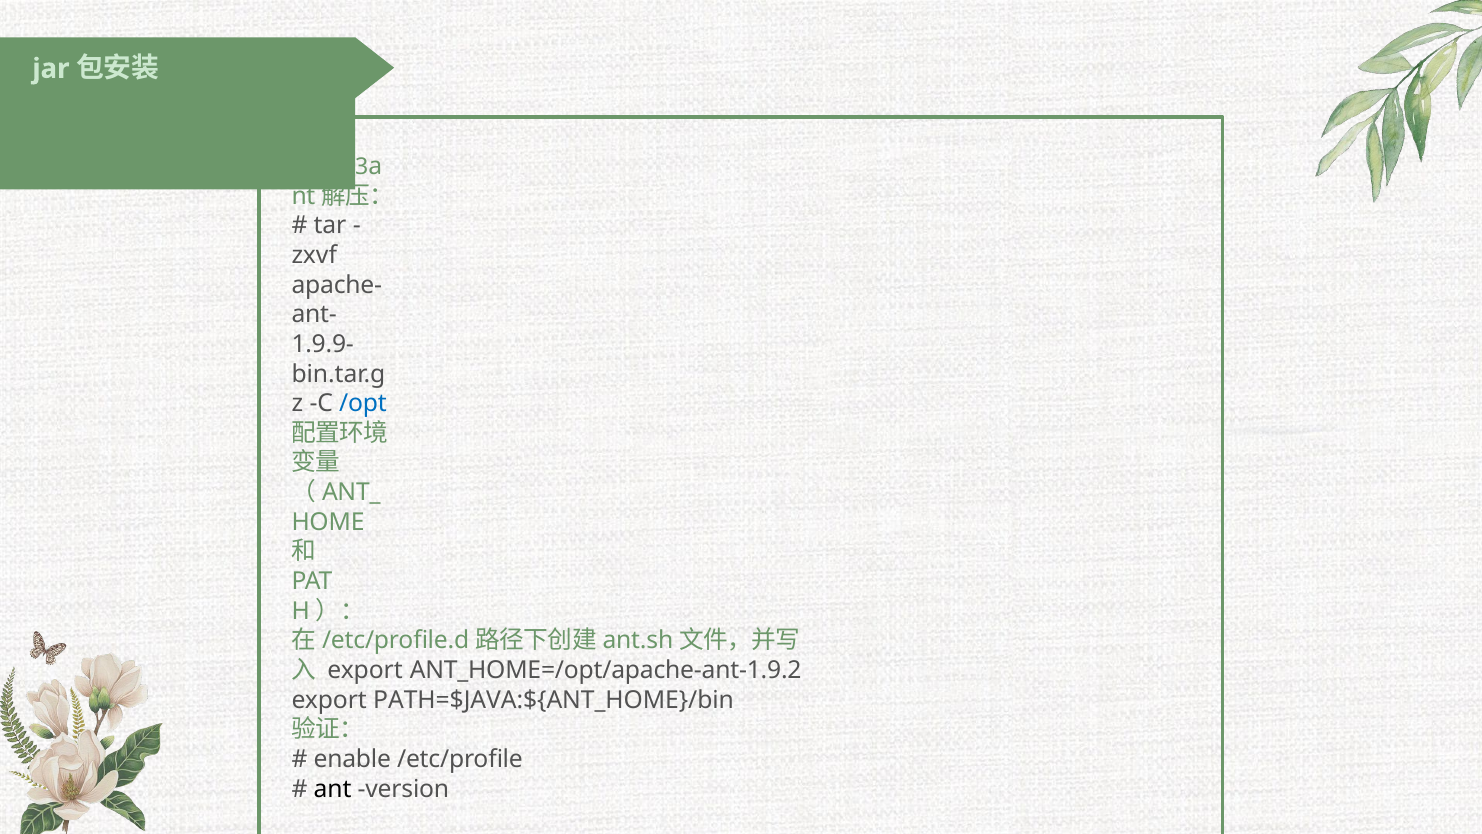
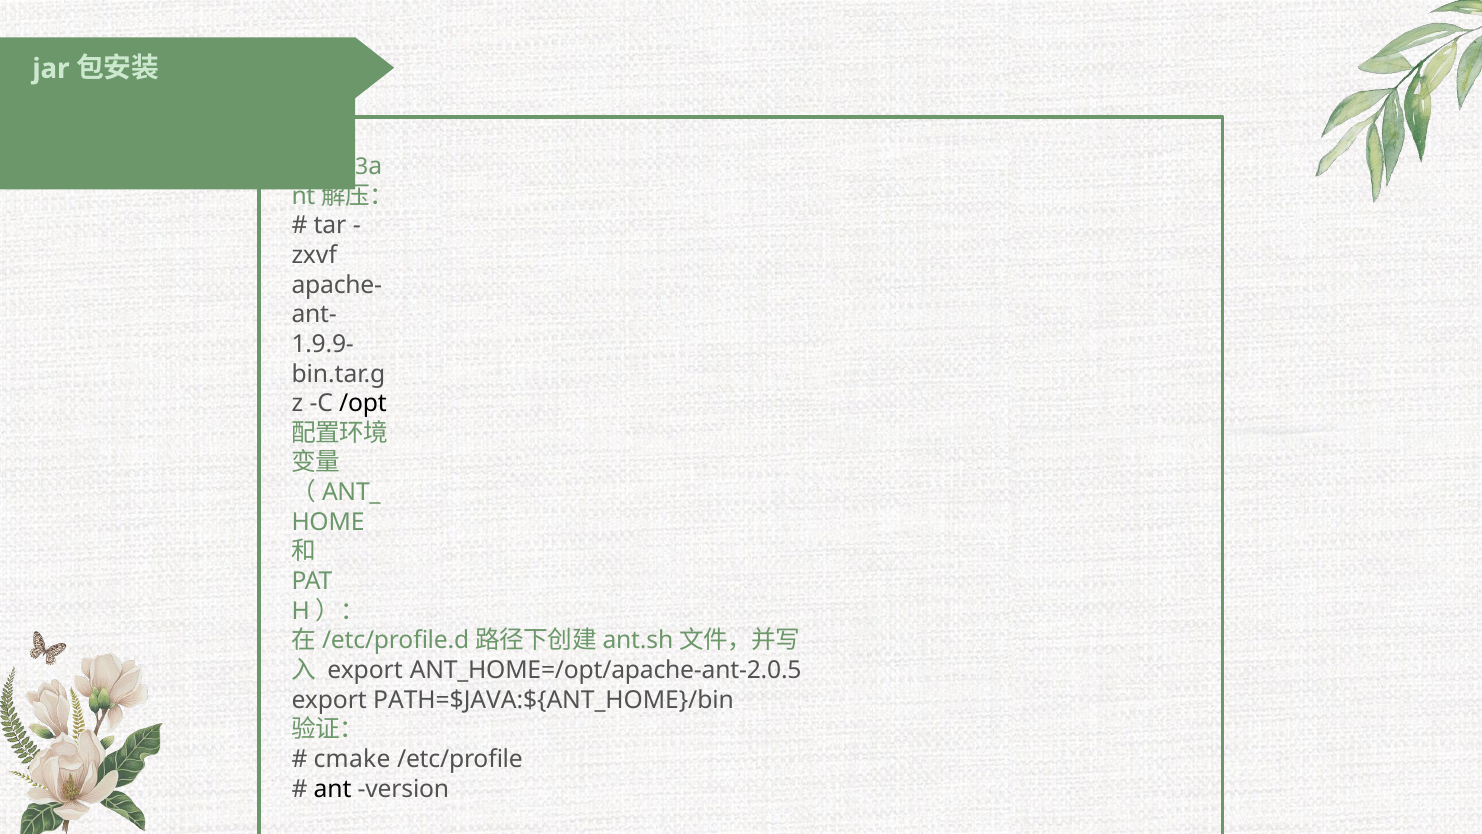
/opt colour: blue -> black
ANT_HOME=/opt/apache-ant-1.9.2: ANT_HOME=/opt/apache-ant-1.9.2 -> ANT_HOME=/opt/apache-ant-2.0.5
enable at (352, 759): enable -> cmake
